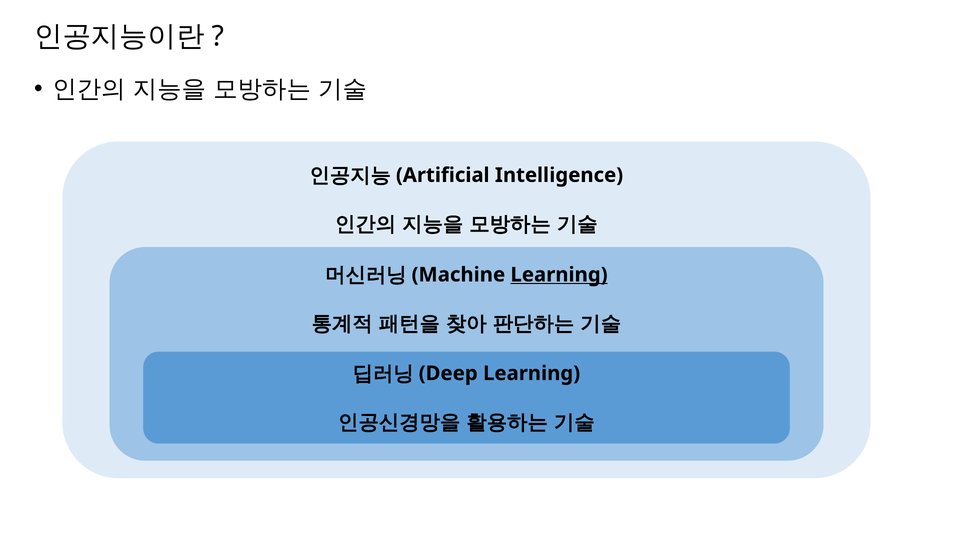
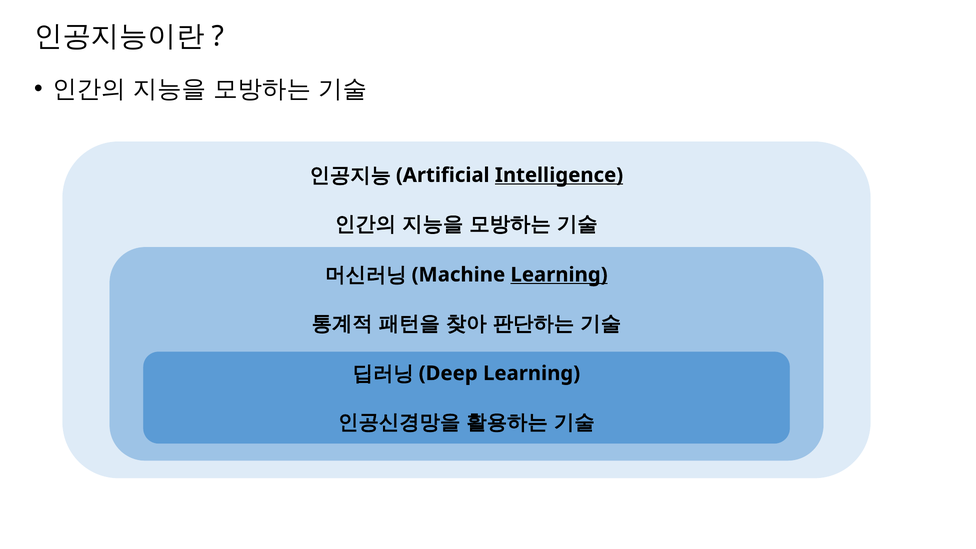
Intelligence underline: none -> present
